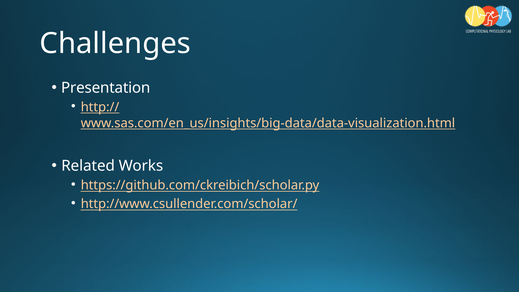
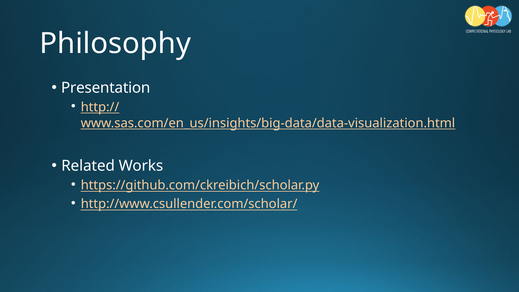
Challenges: Challenges -> Philosophy
